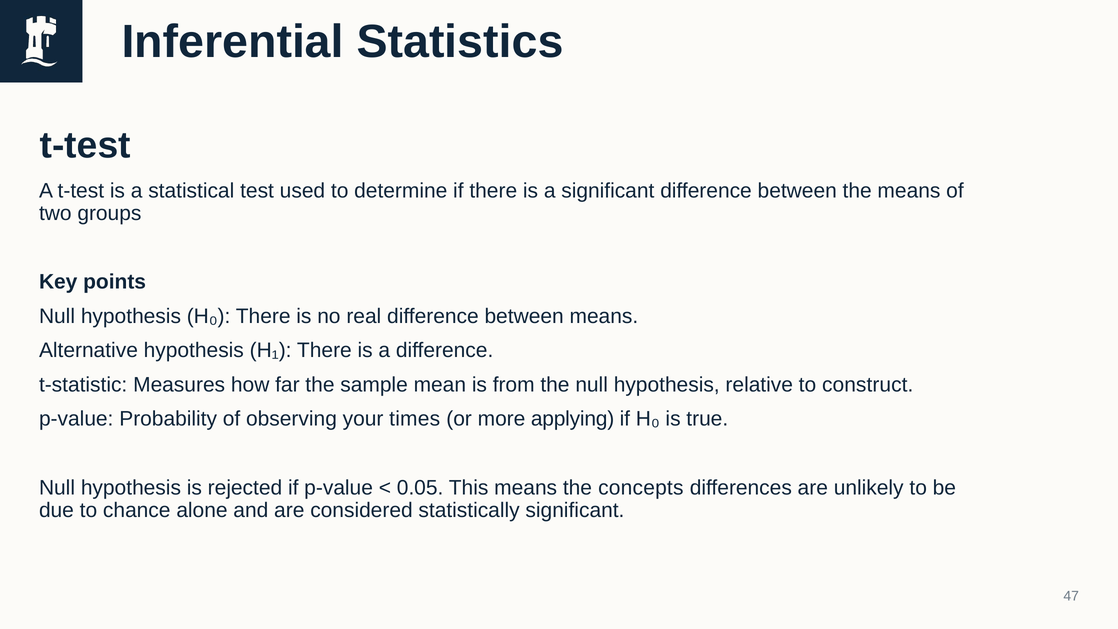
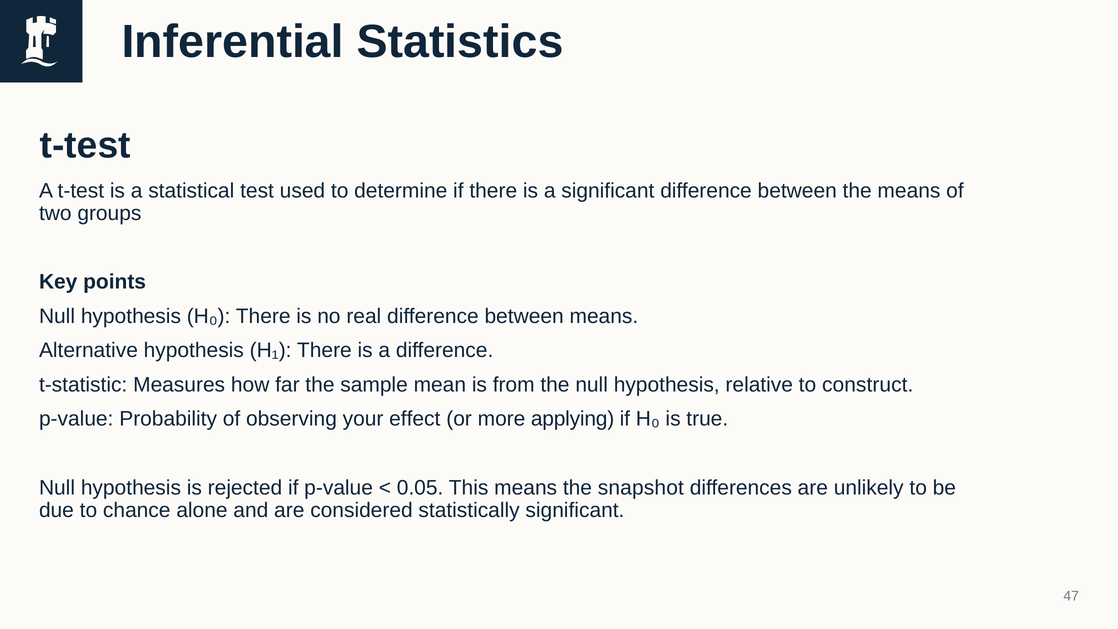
times: times -> effect
concepts: concepts -> snapshot
